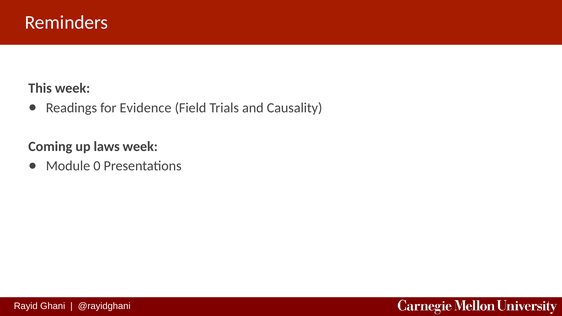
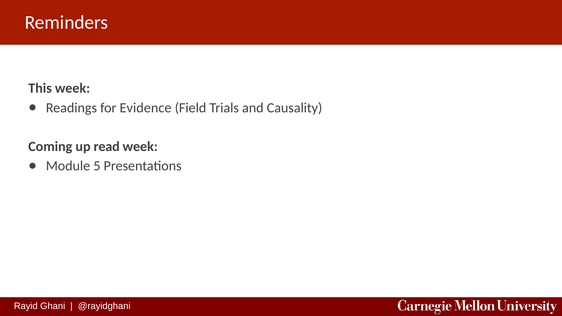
laws: laws -> read
0: 0 -> 5
